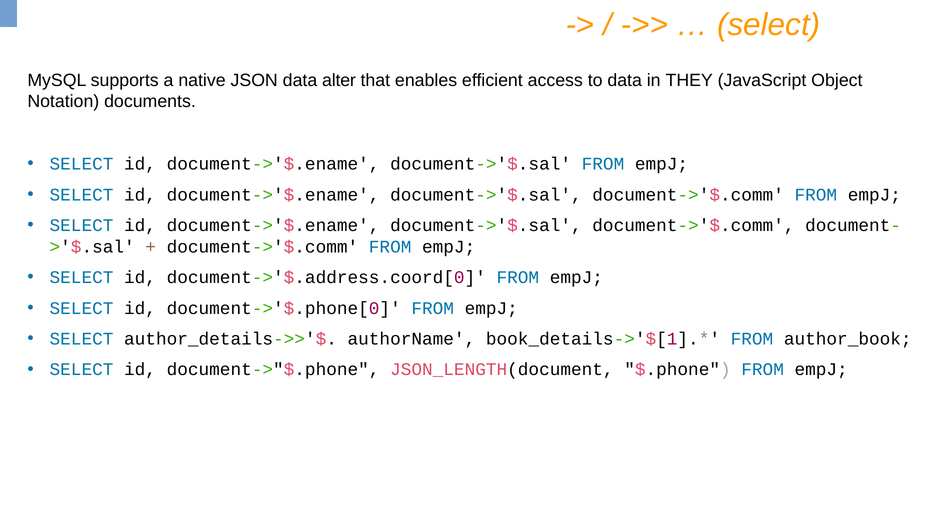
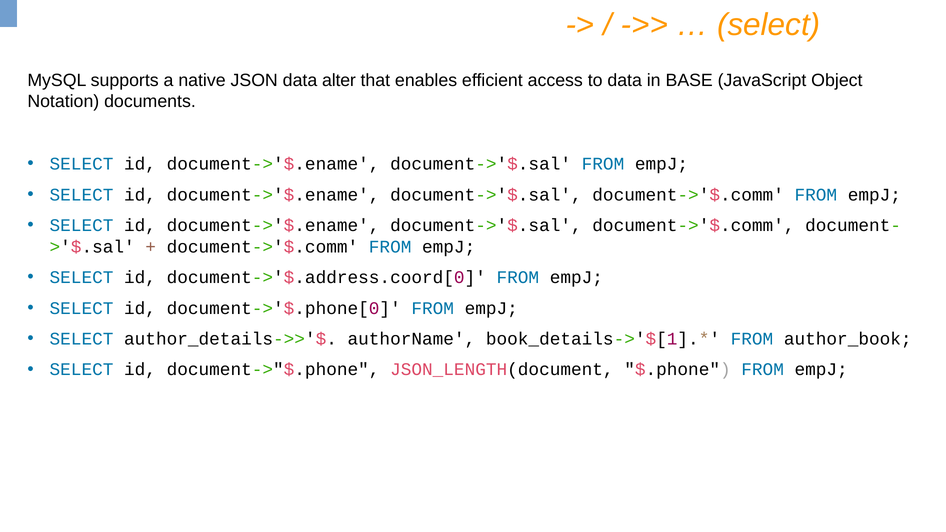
THEY: THEY -> BASE
